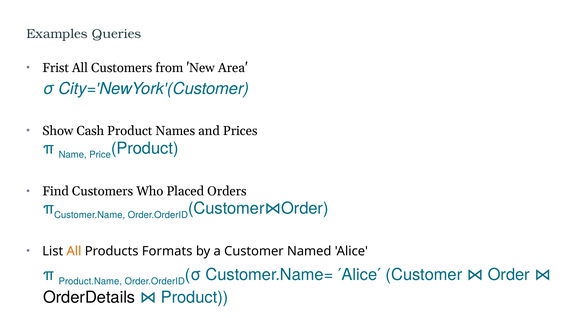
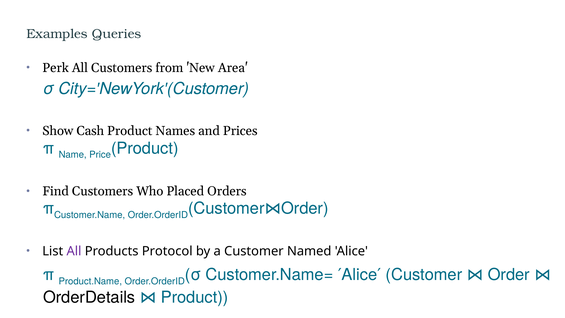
Frist: Frist -> Perk
All at (74, 251) colour: orange -> purple
Formats: Formats -> Protocol
